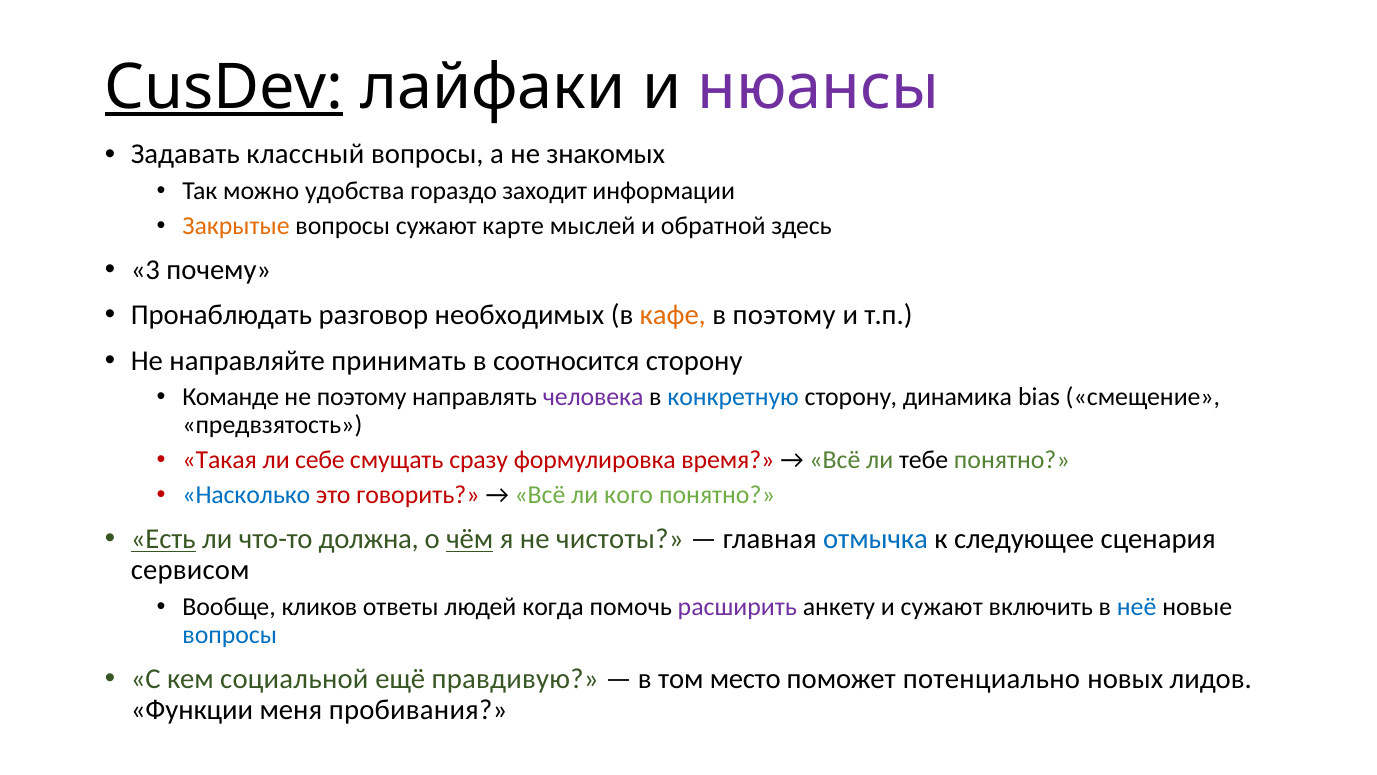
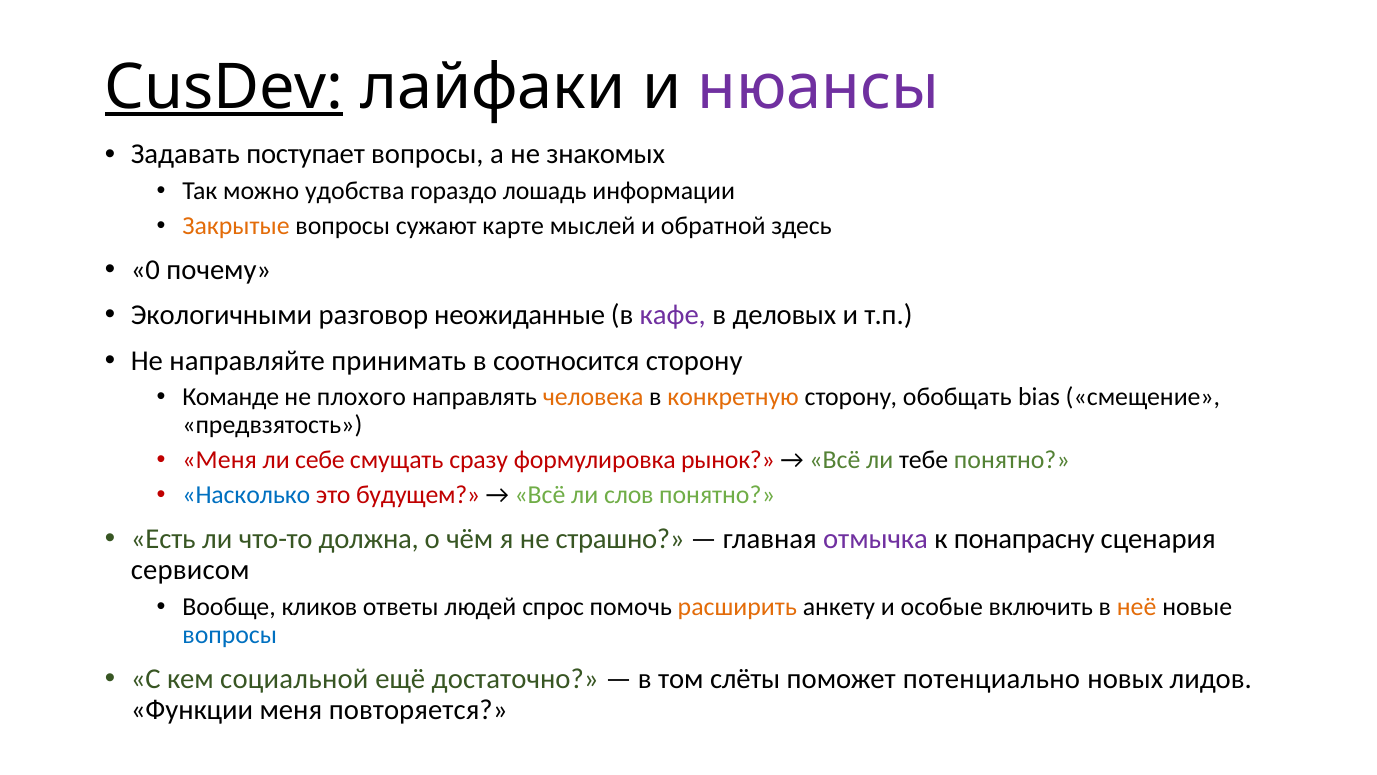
классный: классный -> поступает
заходит: заходит -> лошадь
3: 3 -> 0
Пронаблюдать: Пронаблюдать -> Экологичными
необходимых: необходимых -> неожиданные
кафе colour: orange -> purple
в поэтому: поэтому -> деловых
не поэтому: поэтому -> плохого
человека colour: purple -> orange
конкретную colour: blue -> orange
динамика: динамика -> обобщать
Такая at (220, 460): Такая -> Меня
время: время -> рынок
говорить: говорить -> будущем
кого: кого -> слов
Есть underline: present -> none
чём underline: present -> none
чистоты: чистоты -> страшно
отмычка colour: blue -> purple
следующее: следующее -> понапрасну
когда: когда -> спрос
расширить colour: purple -> orange
и сужают: сужают -> особые
неё colour: blue -> orange
правдивую: правдивую -> достаточно
место: место -> слёты
пробивания: пробивания -> повторяется
